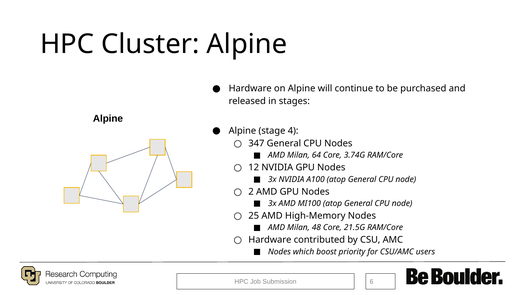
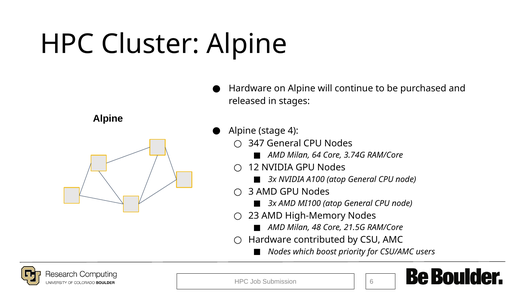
2: 2 -> 3
25: 25 -> 23
